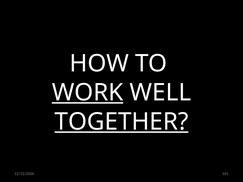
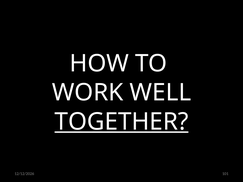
WORK underline: present -> none
